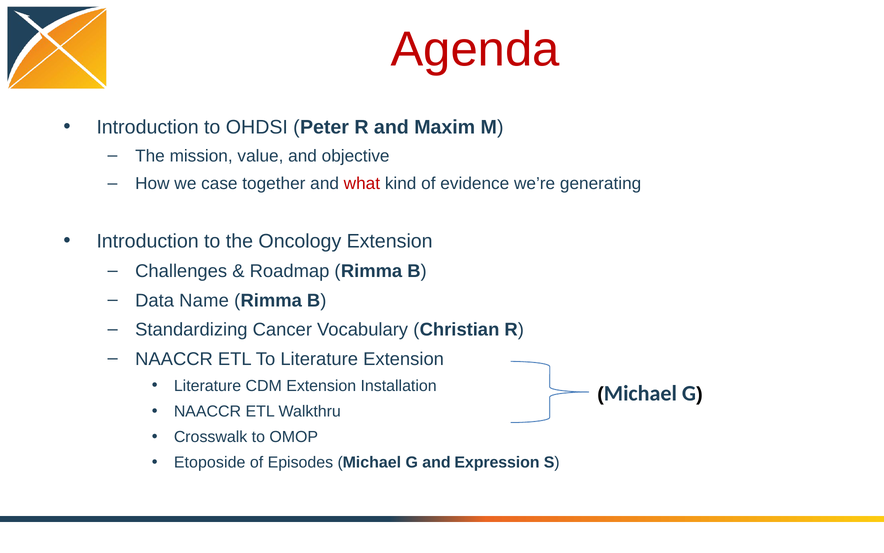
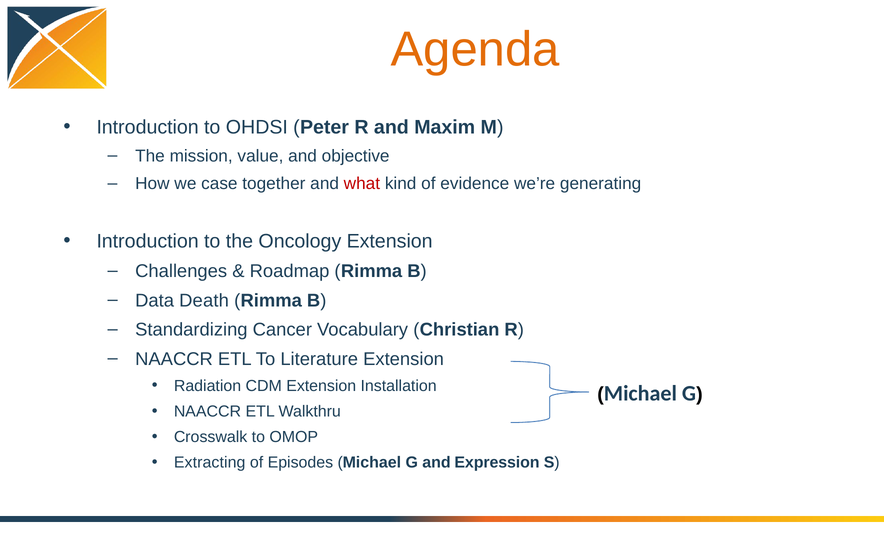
Agenda colour: red -> orange
Name: Name -> Death
Literature at (208, 386): Literature -> Radiation
Etoposide: Etoposide -> Extracting
